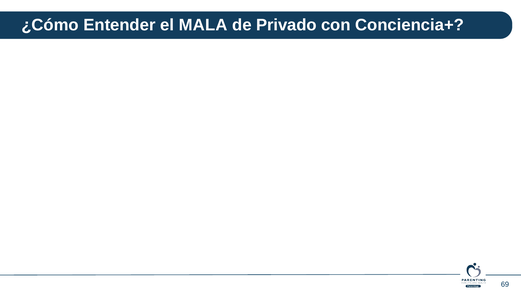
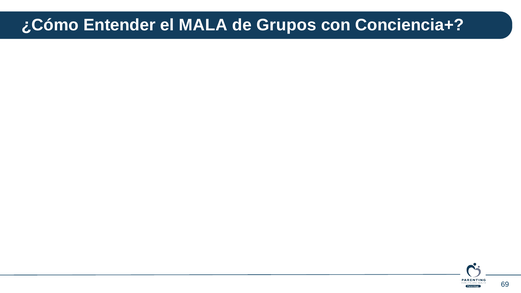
Privado: Privado -> Grupos
